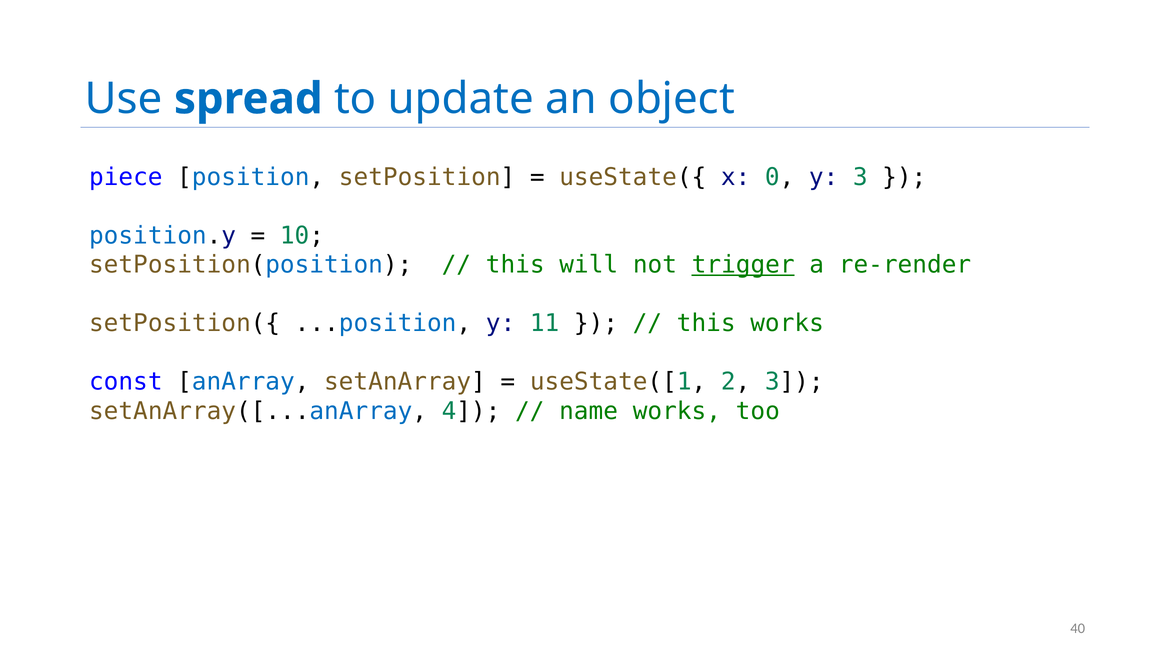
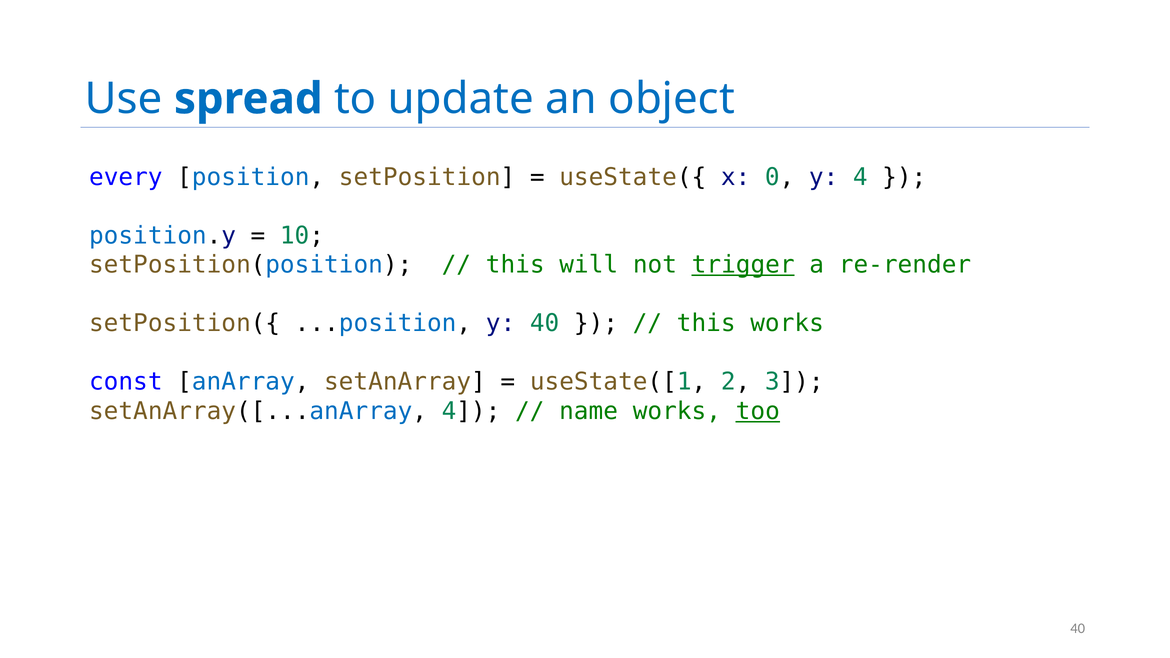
piece: piece -> every
y 3: 3 -> 4
y 11: 11 -> 40
too underline: none -> present
